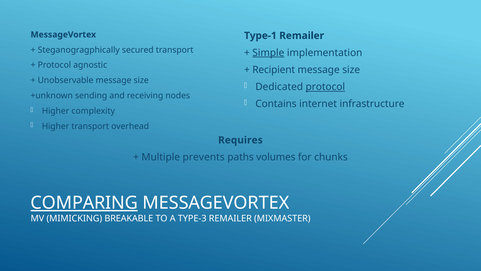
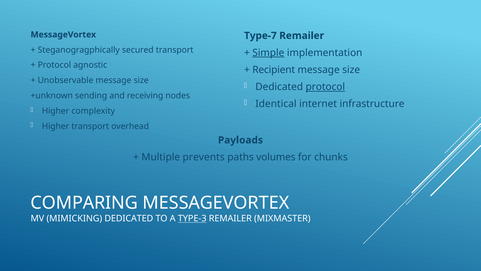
Type-1: Type-1 -> Type-7
Contains: Contains -> Identical
Requires: Requires -> Payloads
COMPARING underline: present -> none
MIMICKING BREAKABLE: BREAKABLE -> DEDICATED
TYPE-3 underline: none -> present
